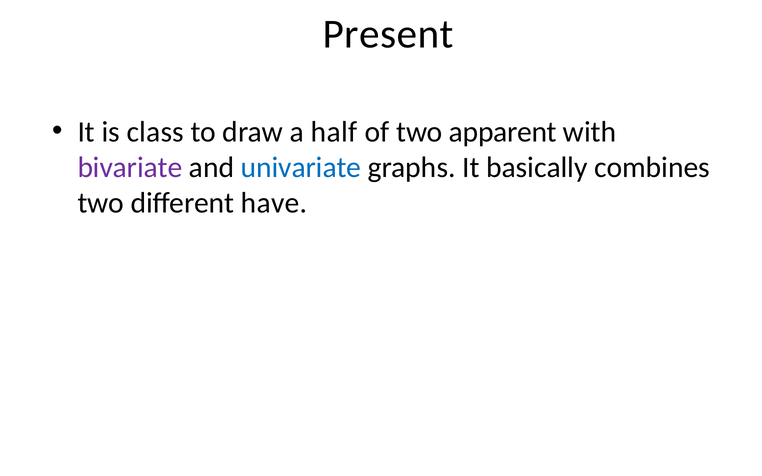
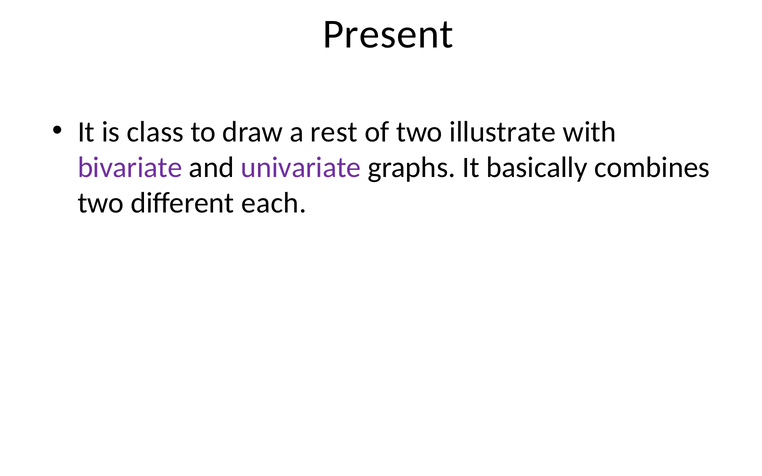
half: half -> rest
apparent: apparent -> illustrate
univariate colour: blue -> purple
have: have -> each
